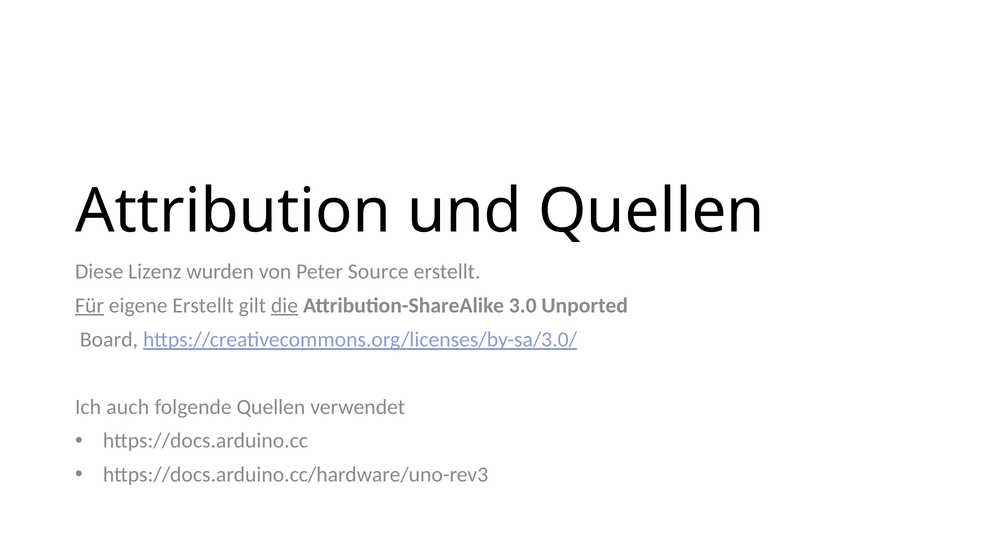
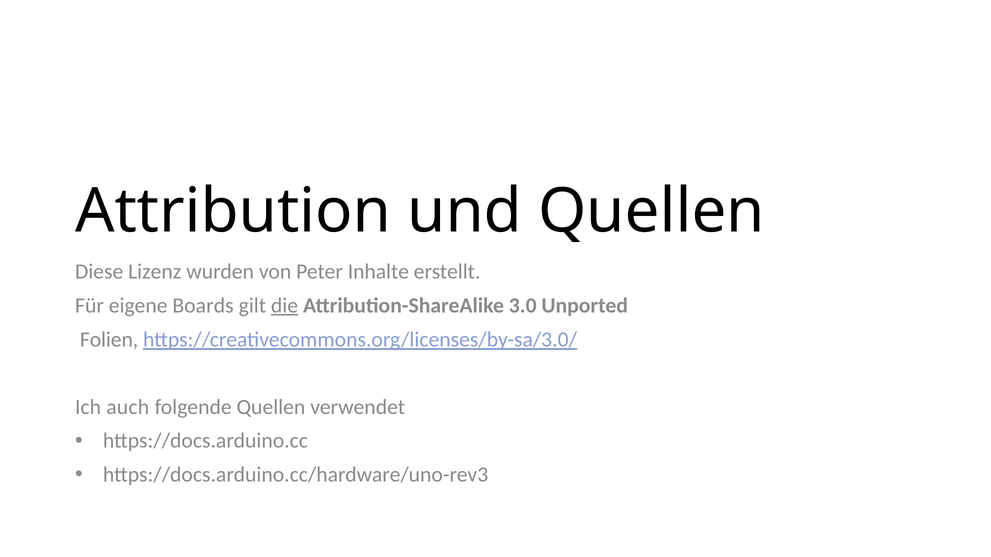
Source: Source -> Inhalte
Für underline: present -> none
eigene Erstellt: Erstellt -> Boards
Board: Board -> Folien
